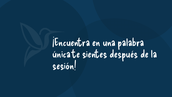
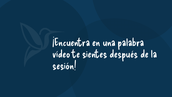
única: única -> vídeo
